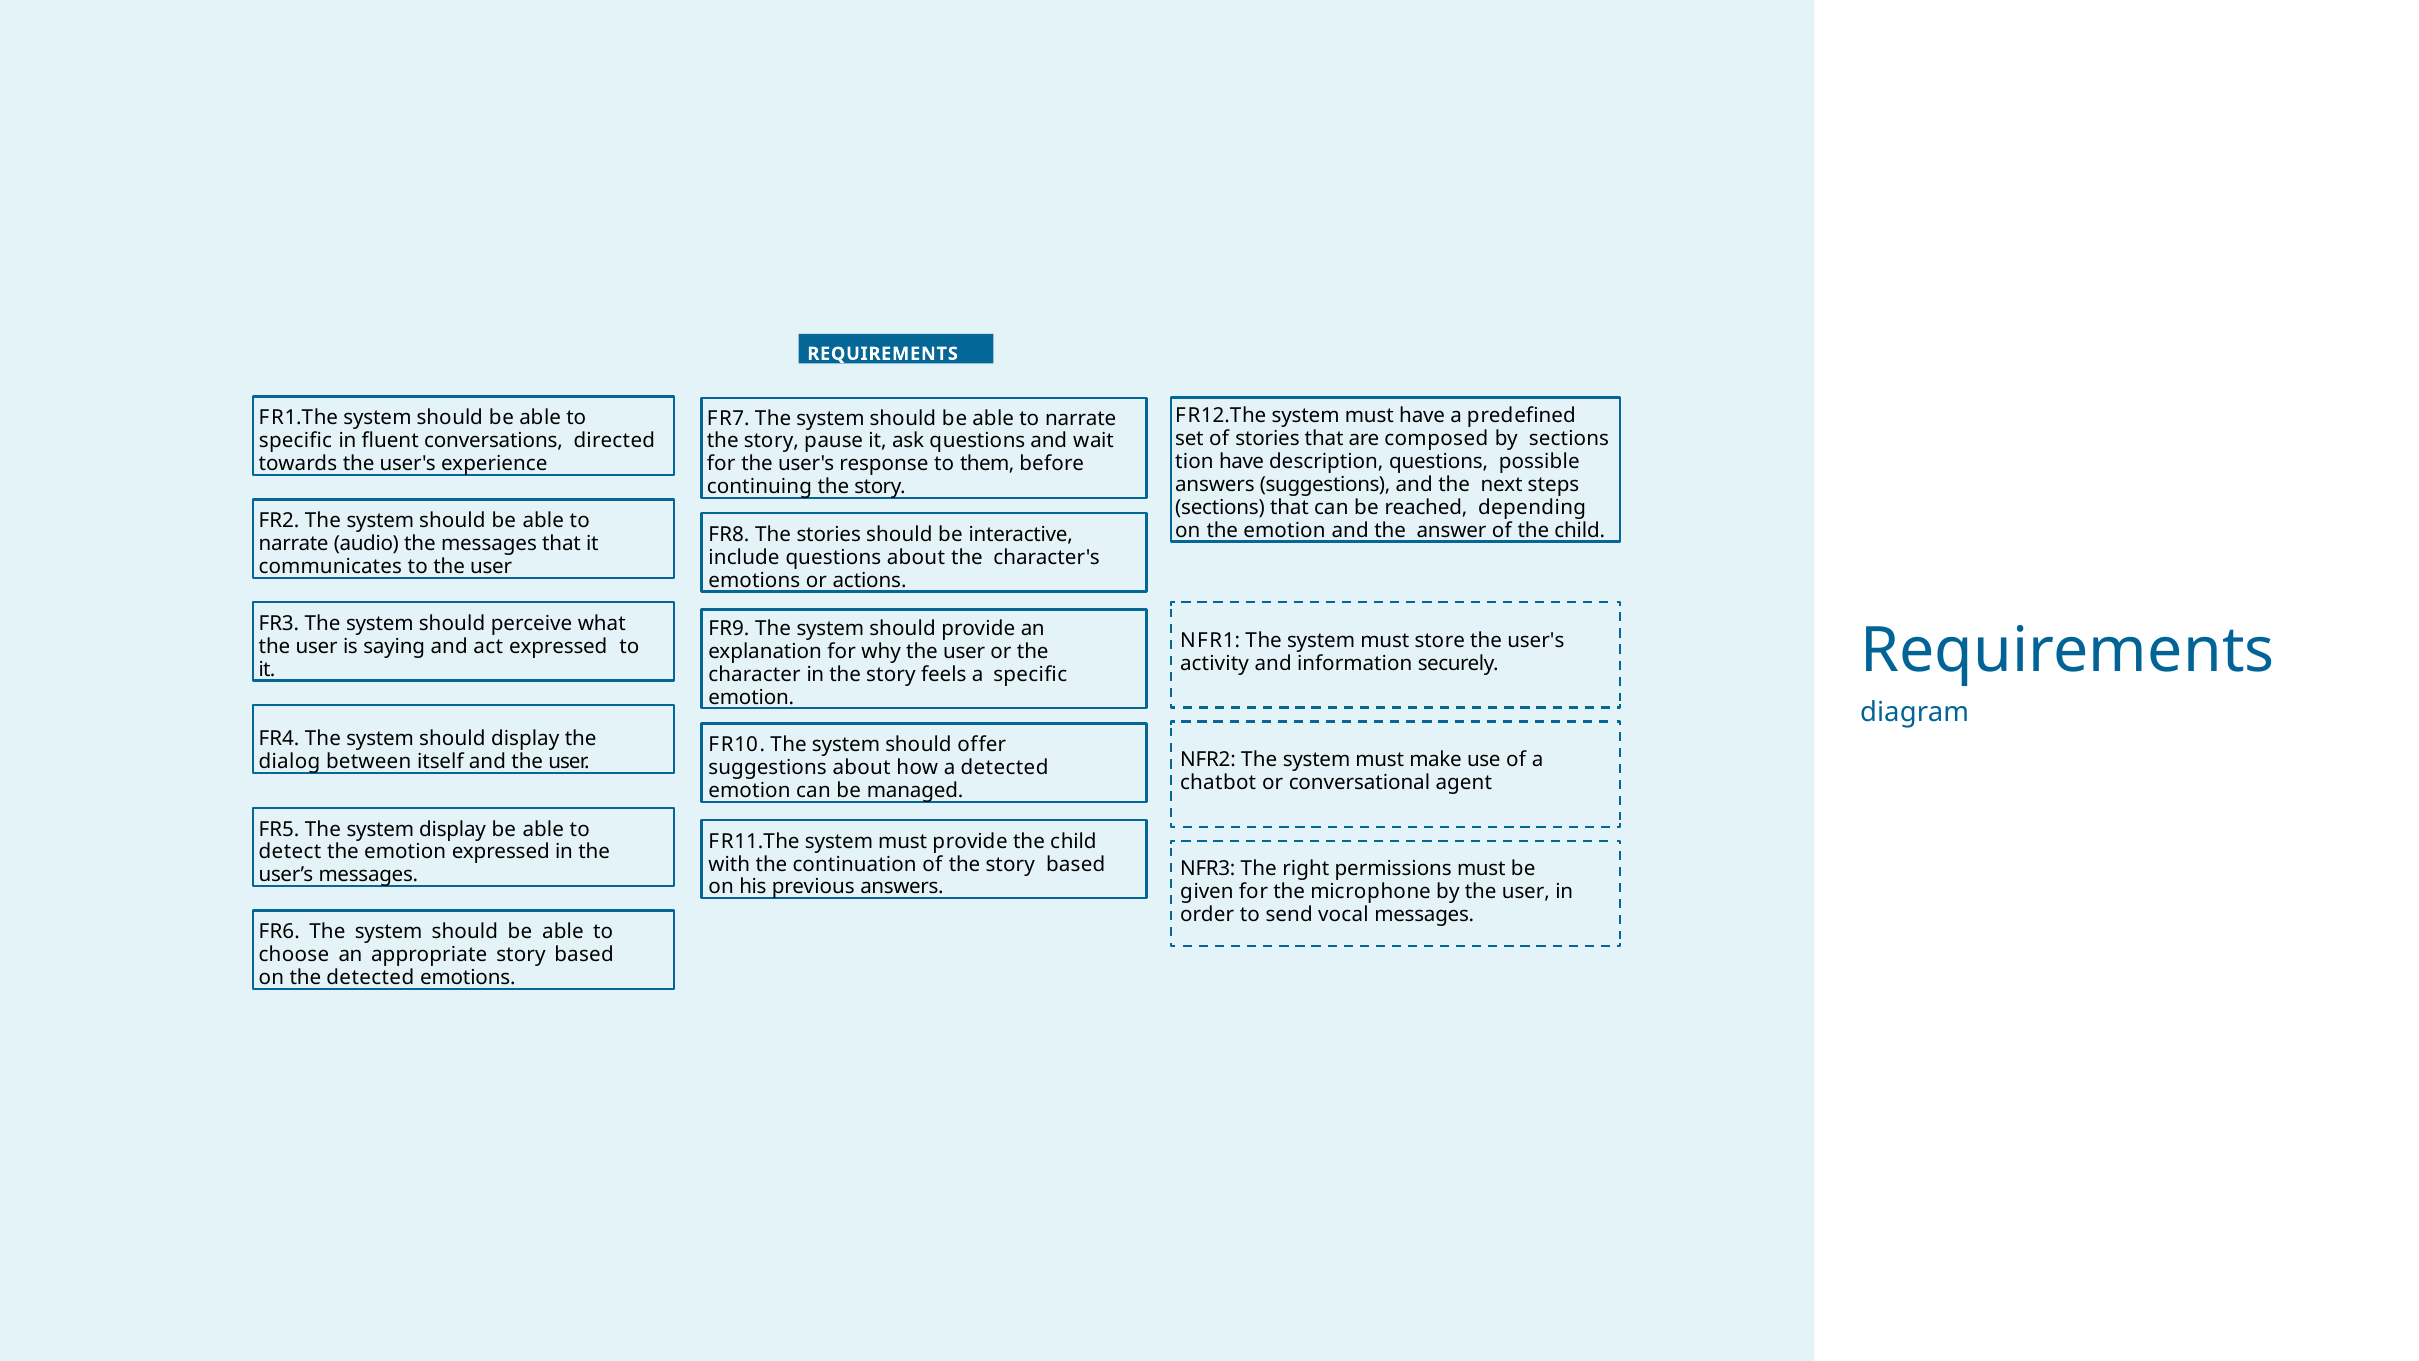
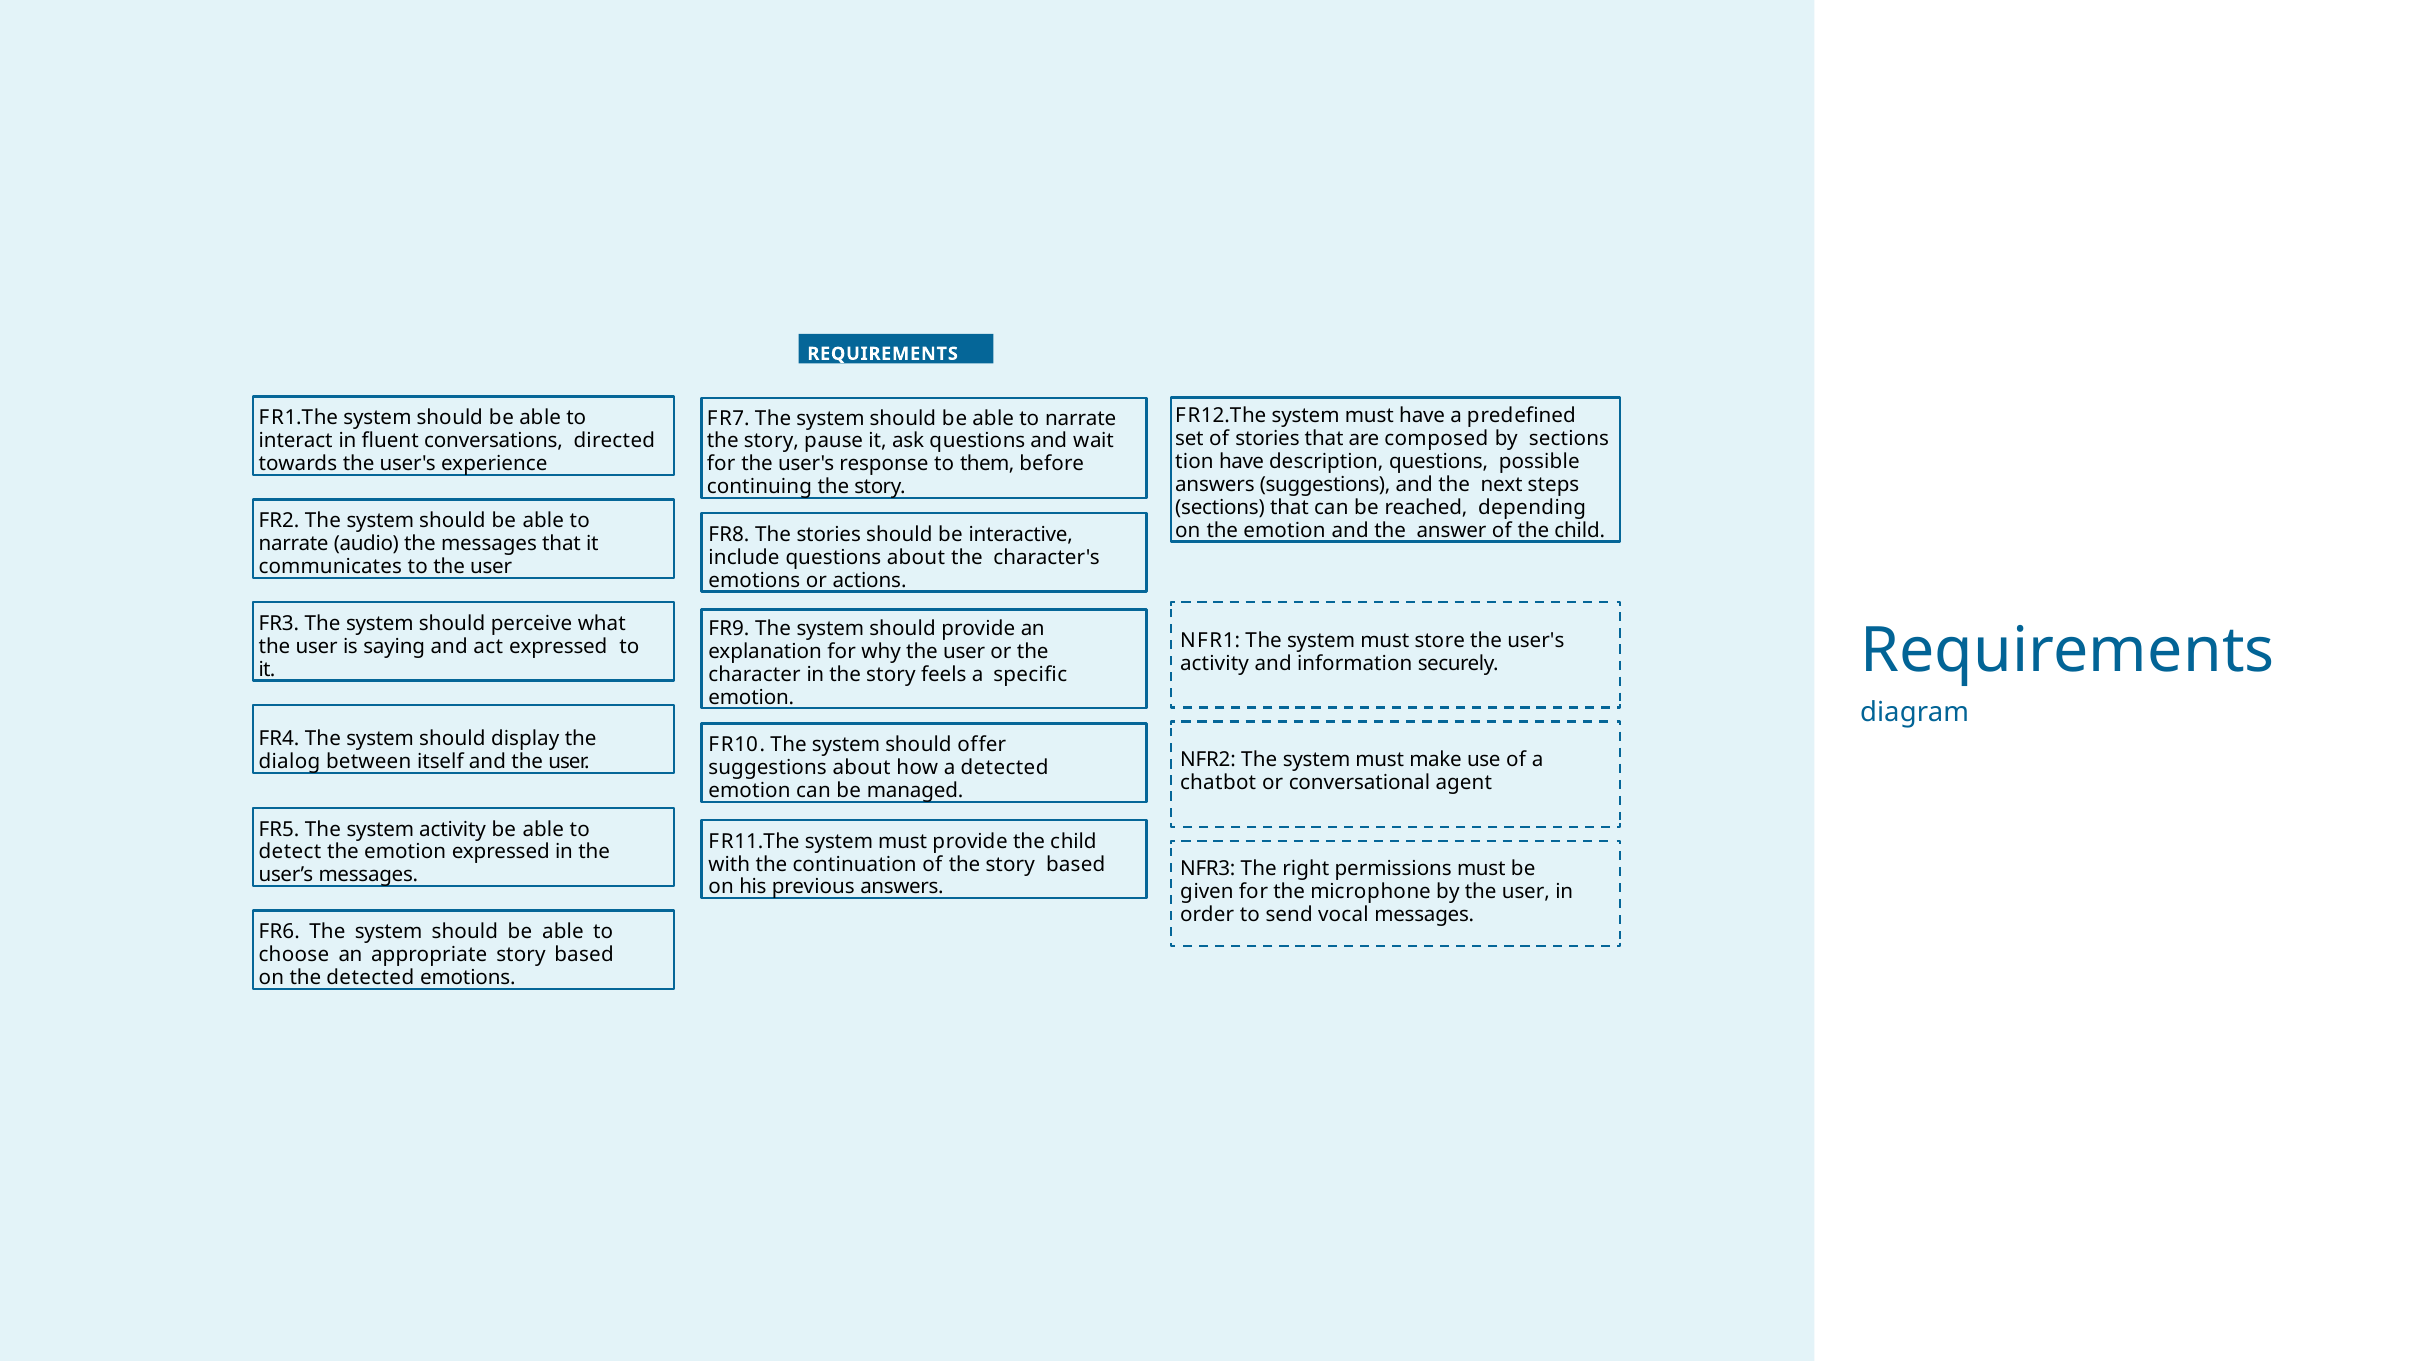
specific at (296, 441): specific -> interact
system display: display -> activity
